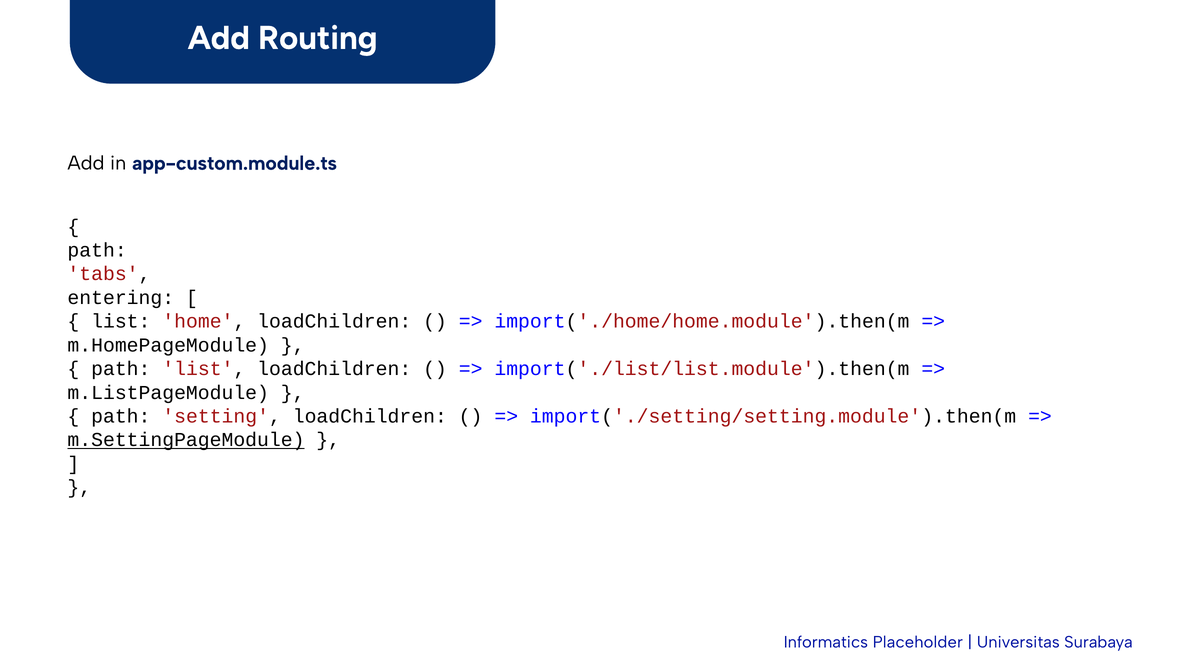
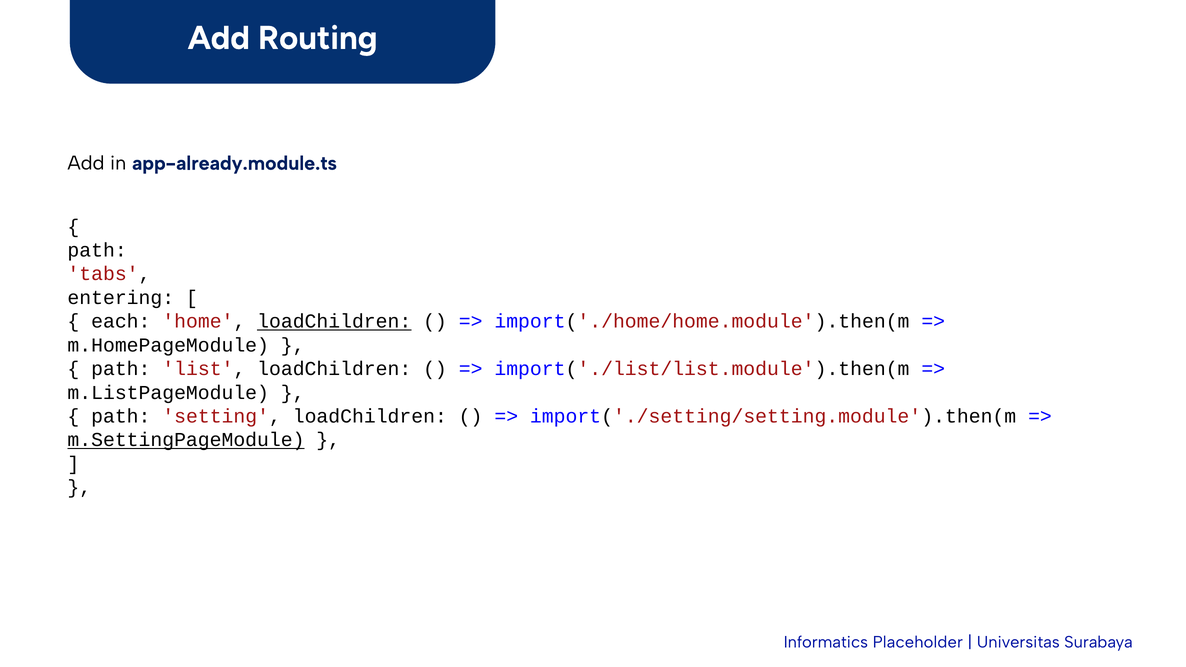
app-custom.module.ts: app-custom.module.ts -> app-already.module.ts
list at (121, 321): list -> each
loadChildren at (334, 321) underline: none -> present
